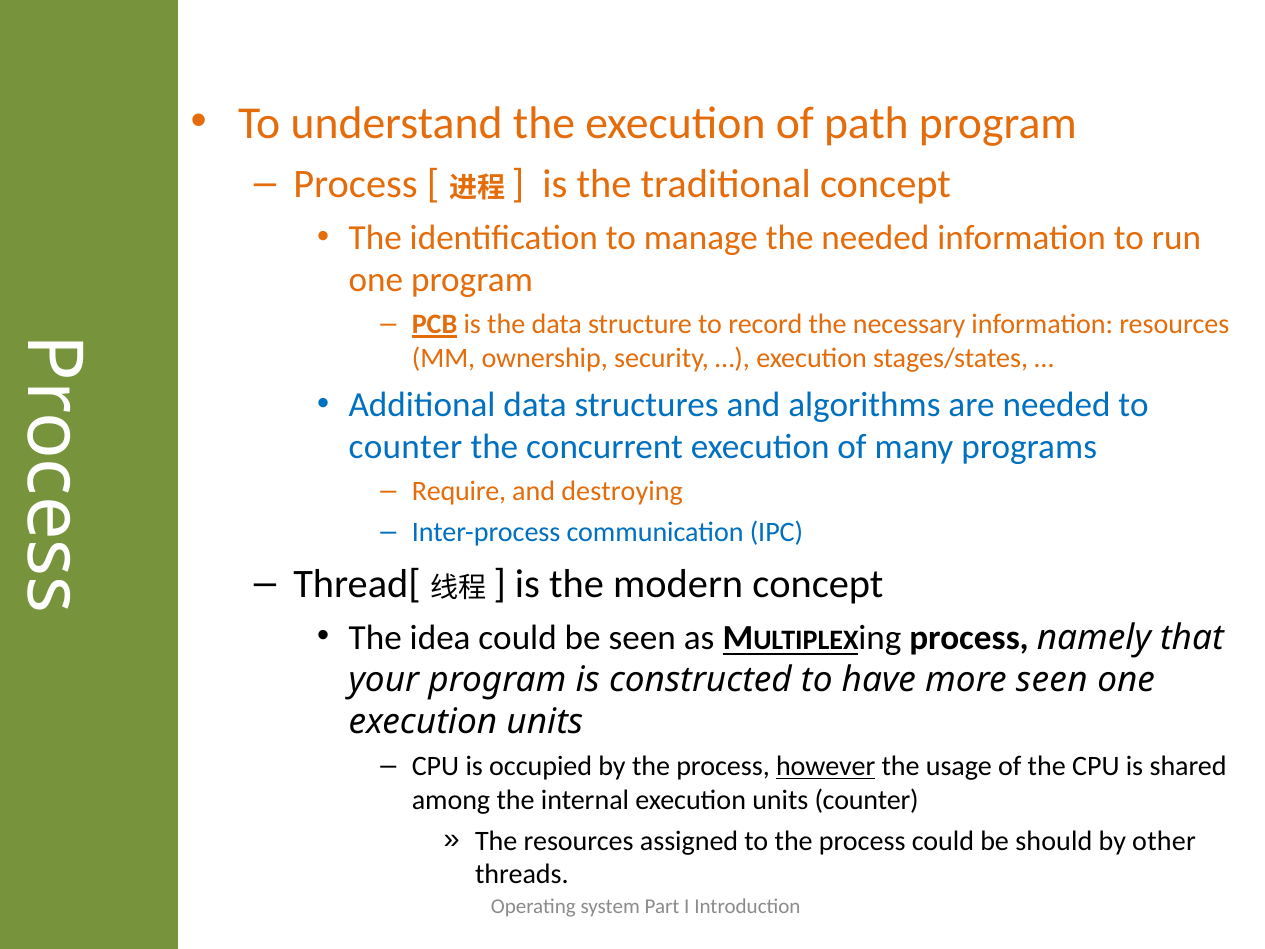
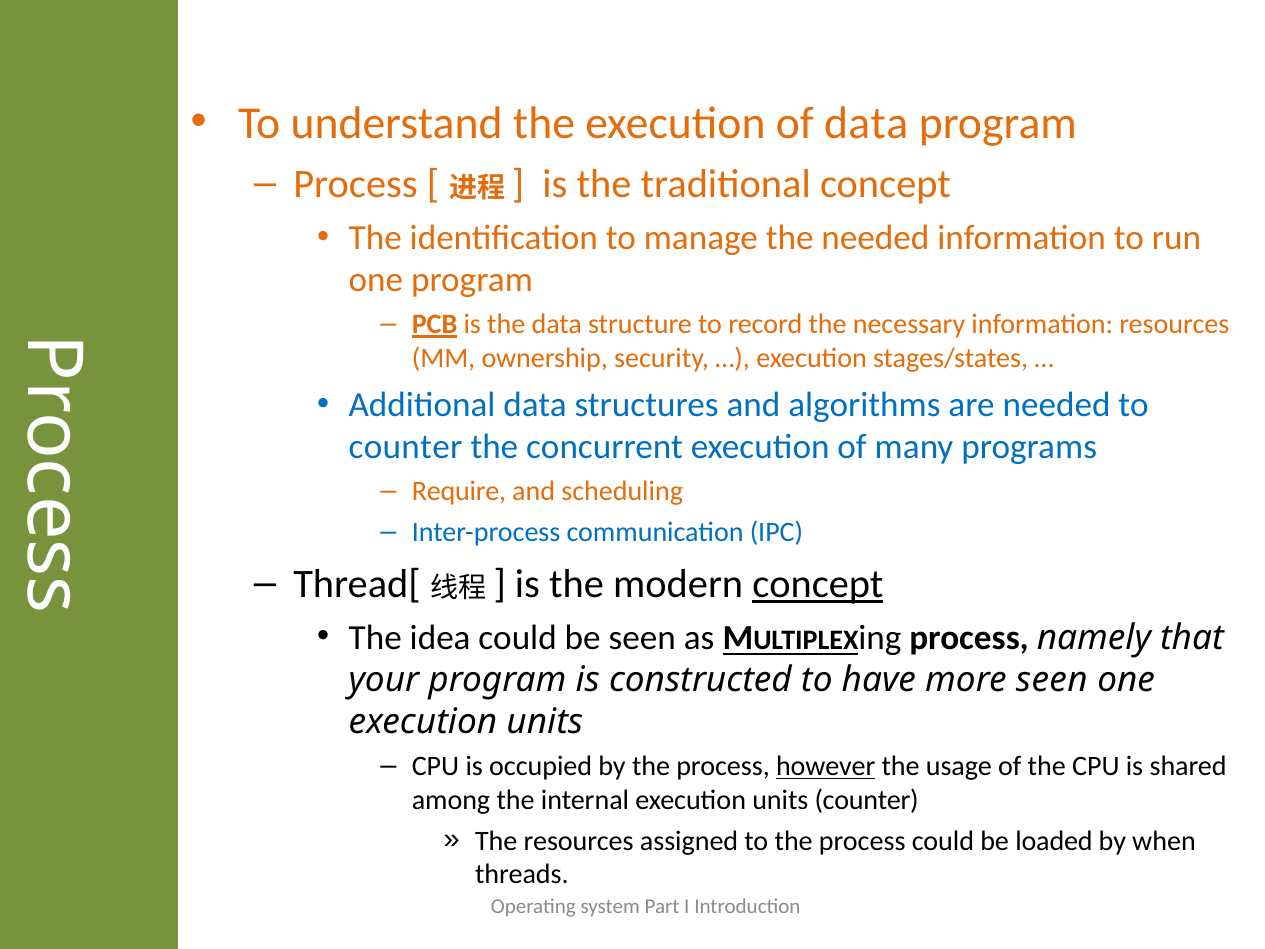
of path: path -> data
destroying: destroying -> scheduling
concept at (818, 584) underline: none -> present
should: should -> loaded
other: other -> when
